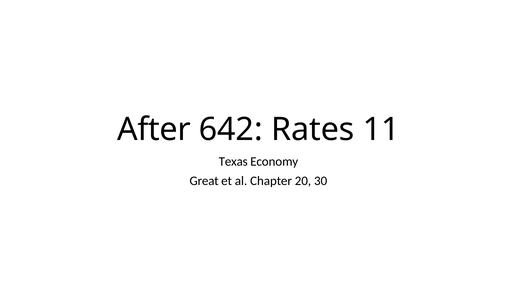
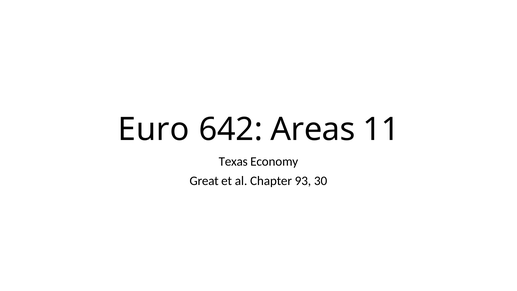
After: After -> Euro
Rates: Rates -> Areas
20: 20 -> 93
